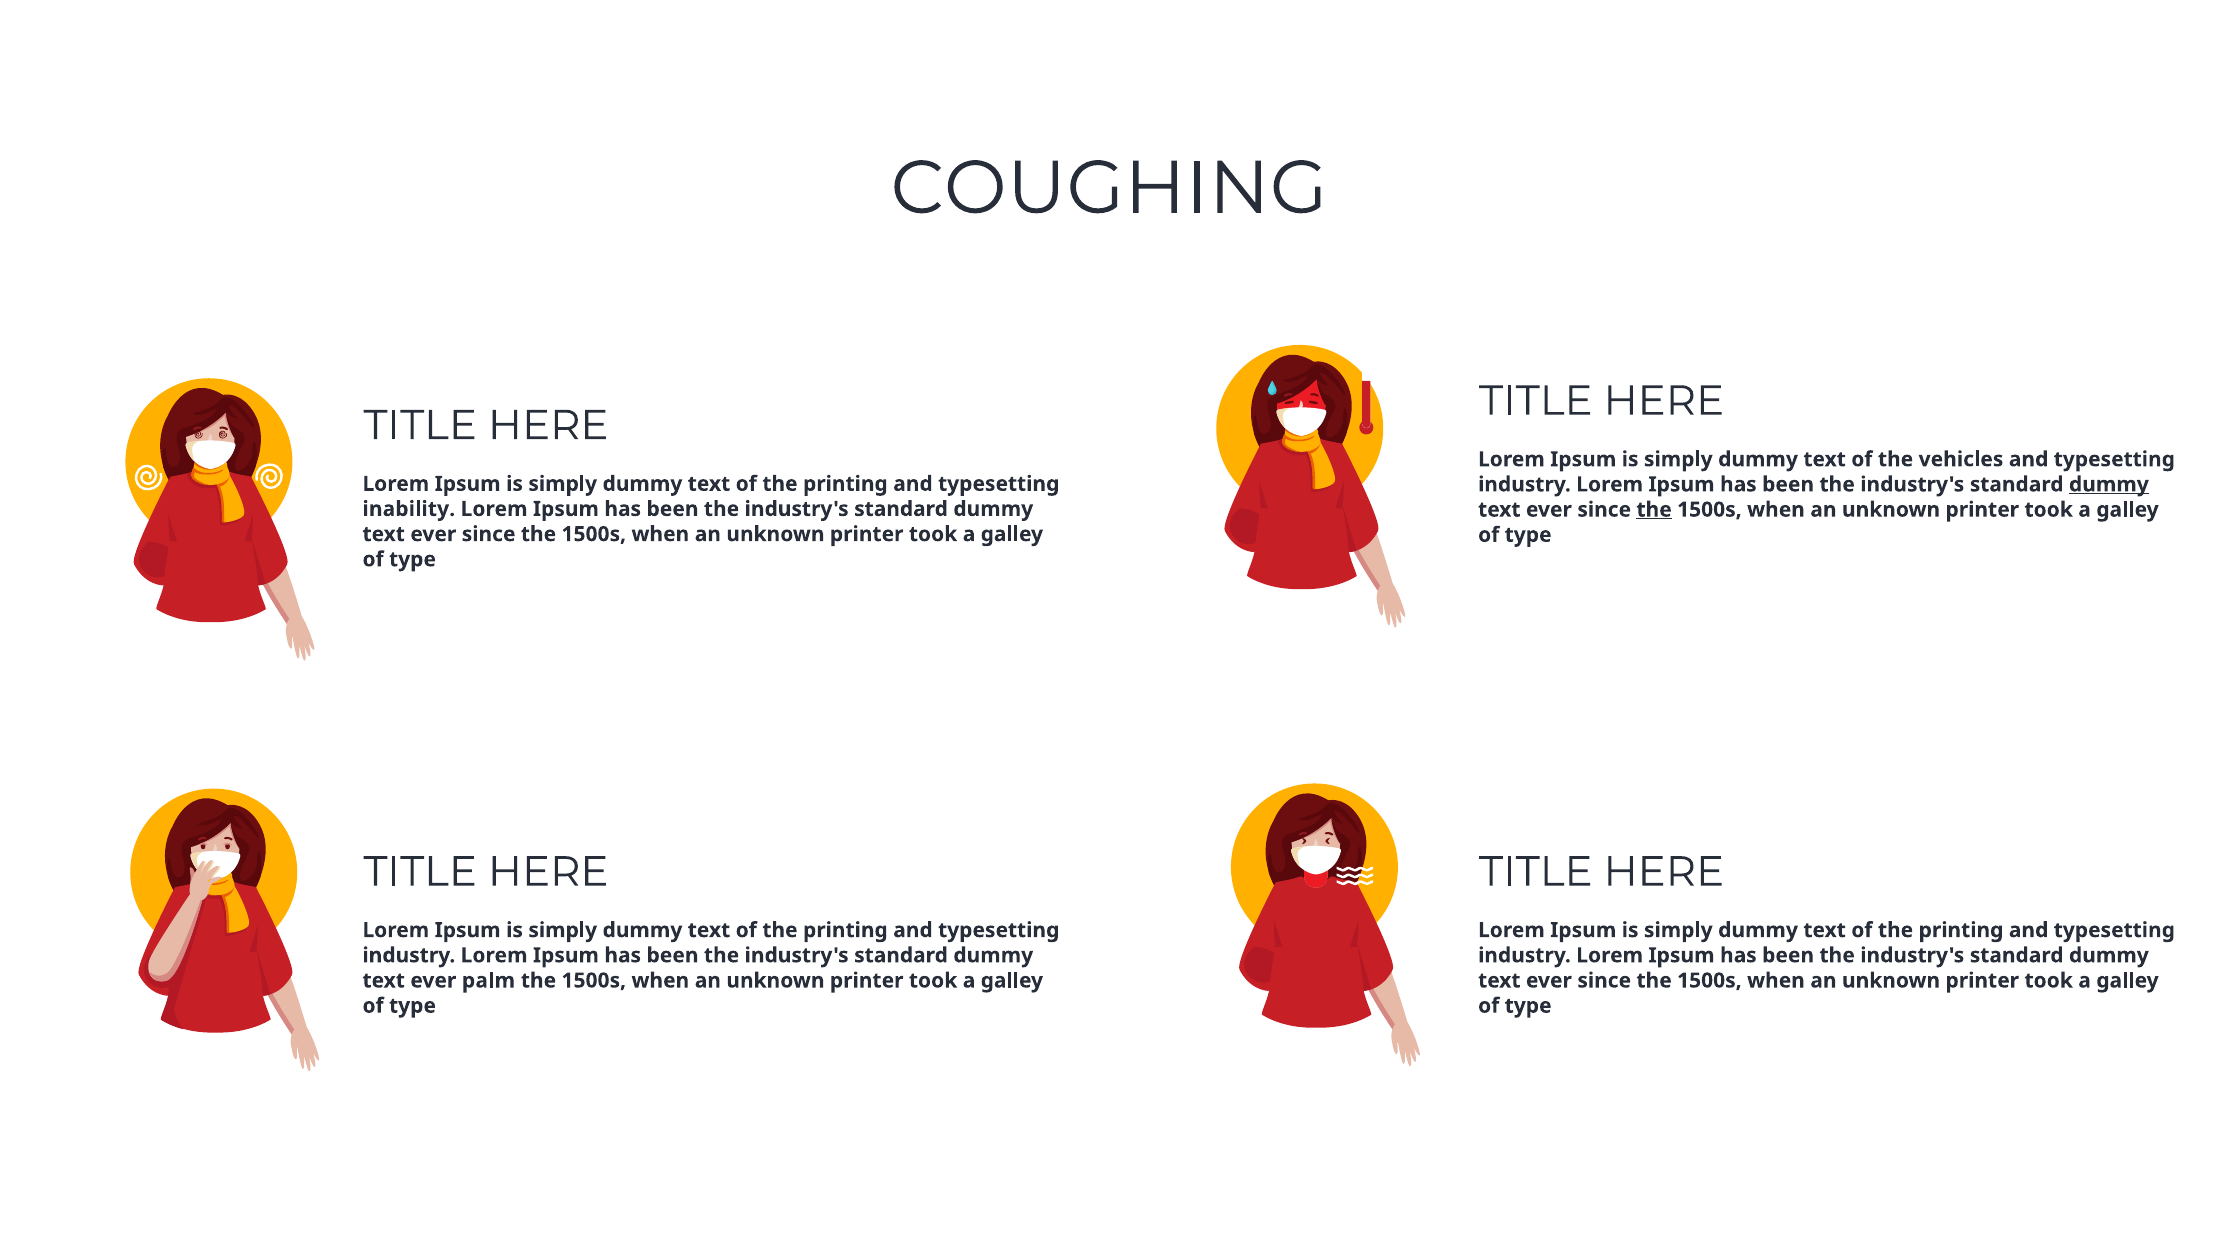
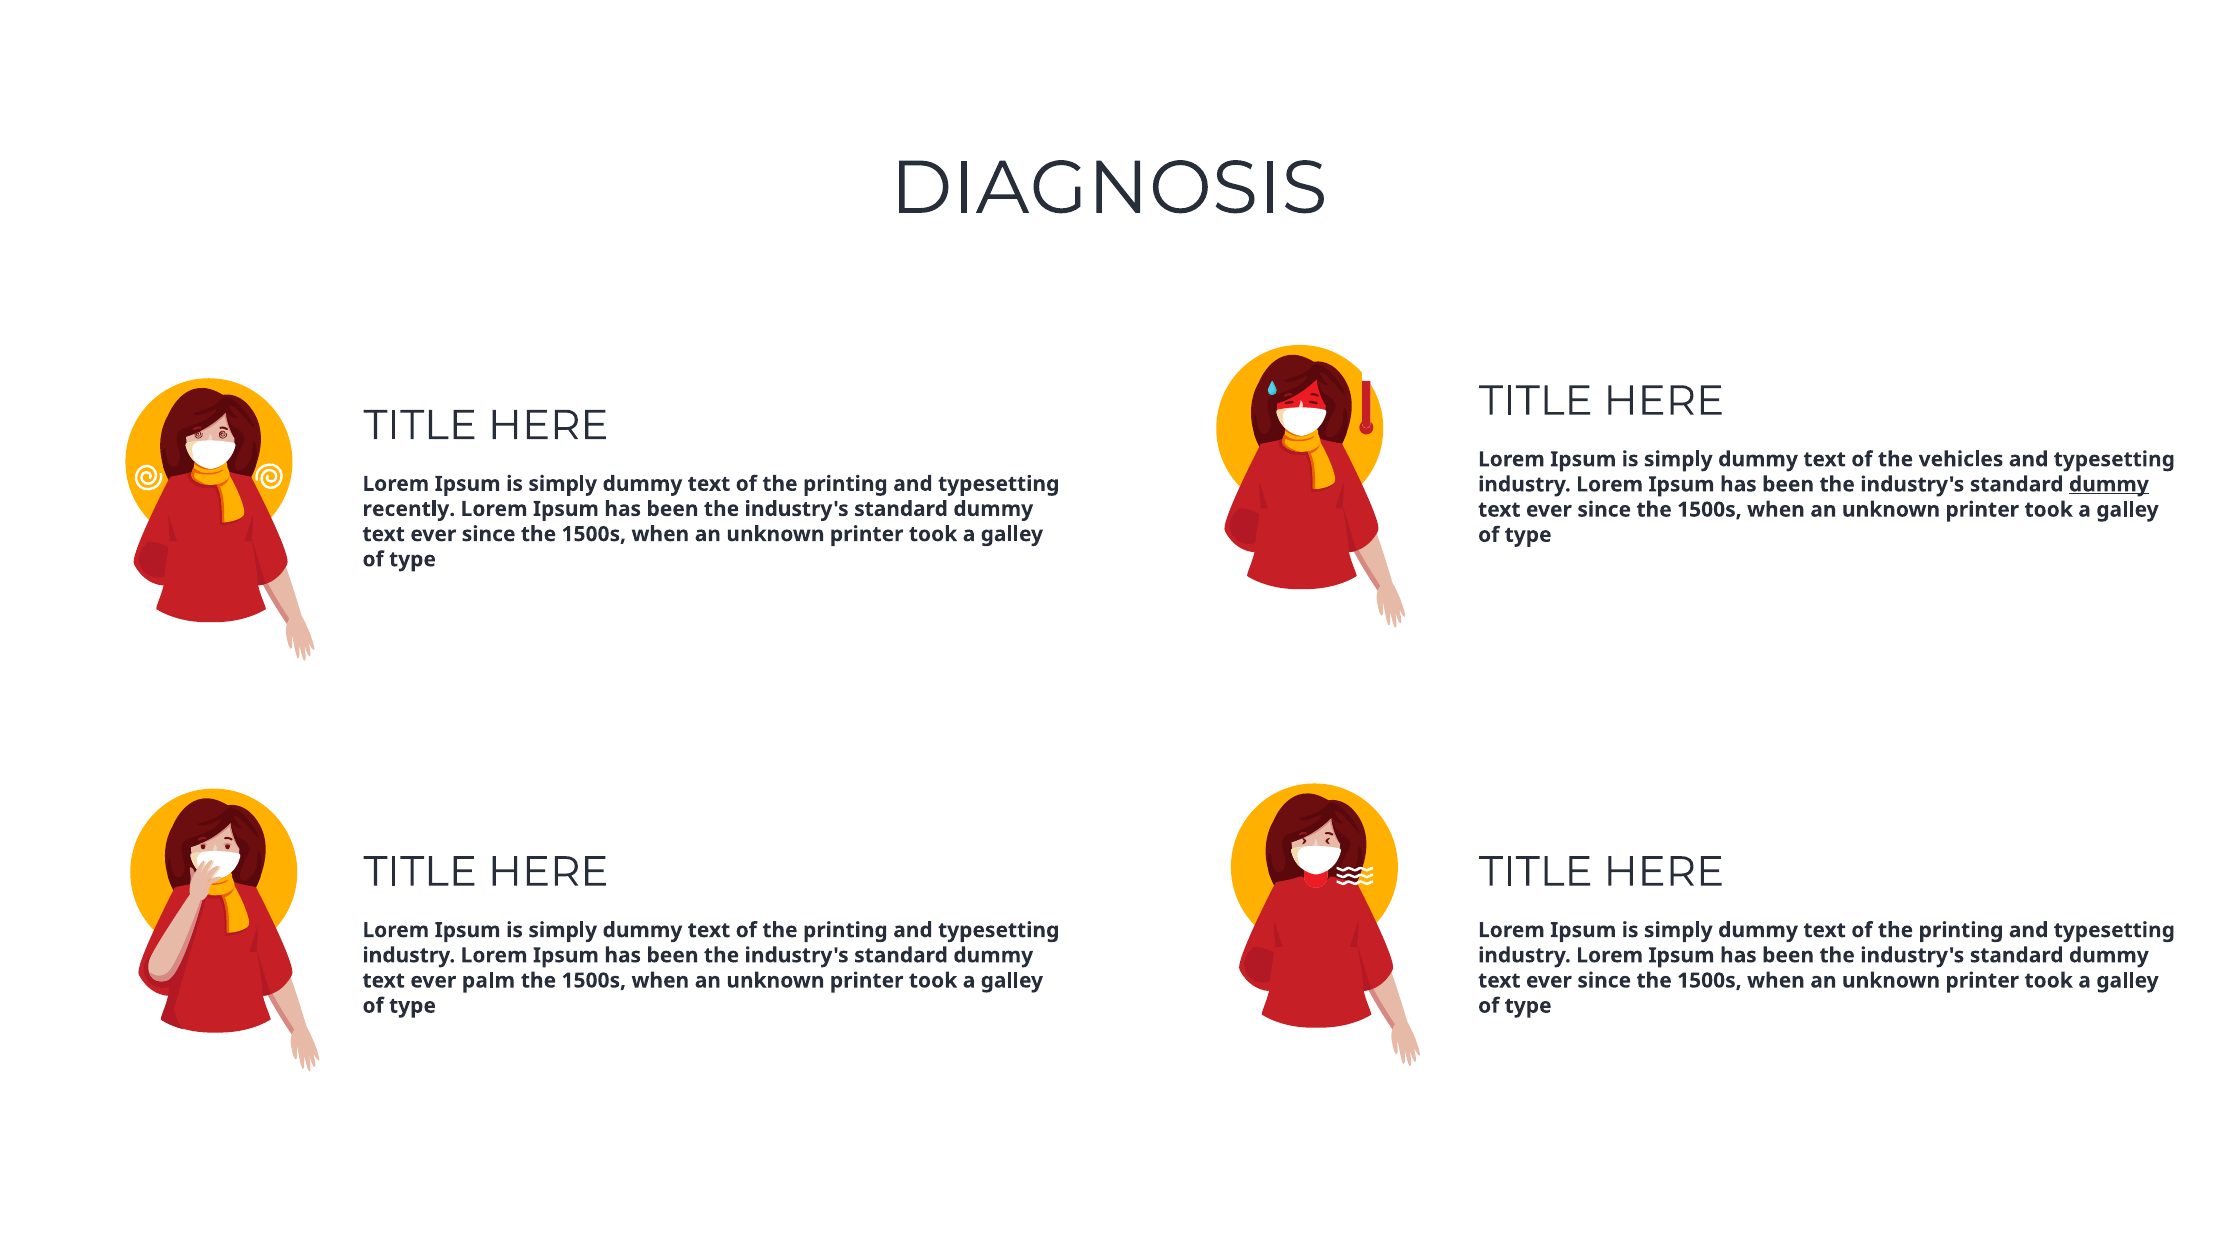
COUGHING: COUGHING -> DIAGNOSIS
inability: inability -> recently
the at (1654, 510) underline: present -> none
